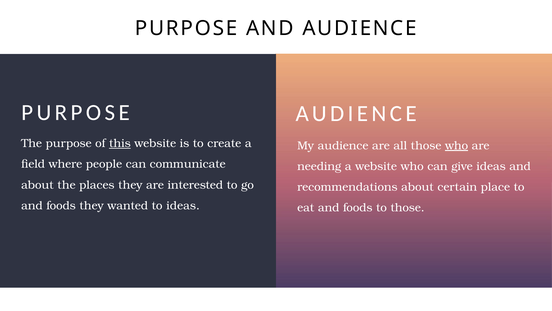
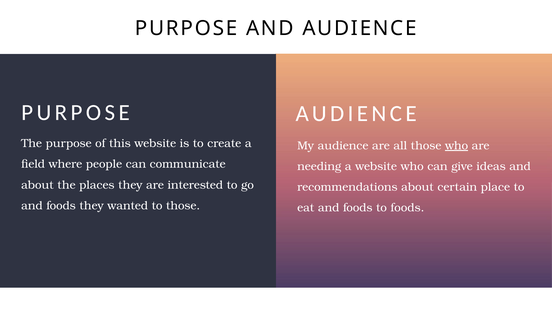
this underline: present -> none
to ideas: ideas -> those
to those: those -> foods
